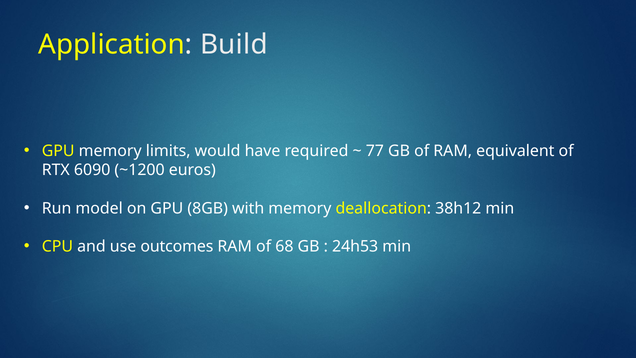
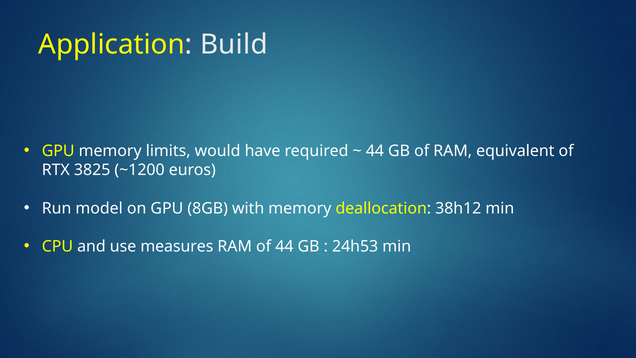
77 at (375, 151): 77 -> 44
6090: 6090 -> 3825
outcomes: outcomes -> measures
of 68: 68 -> 44
